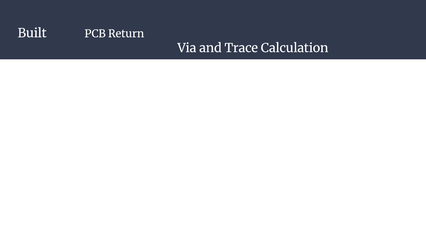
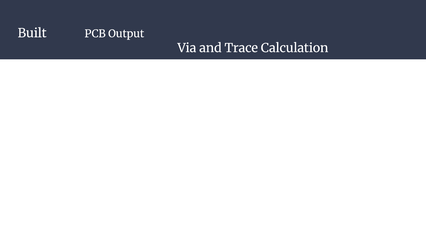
Return: Return -> Output
